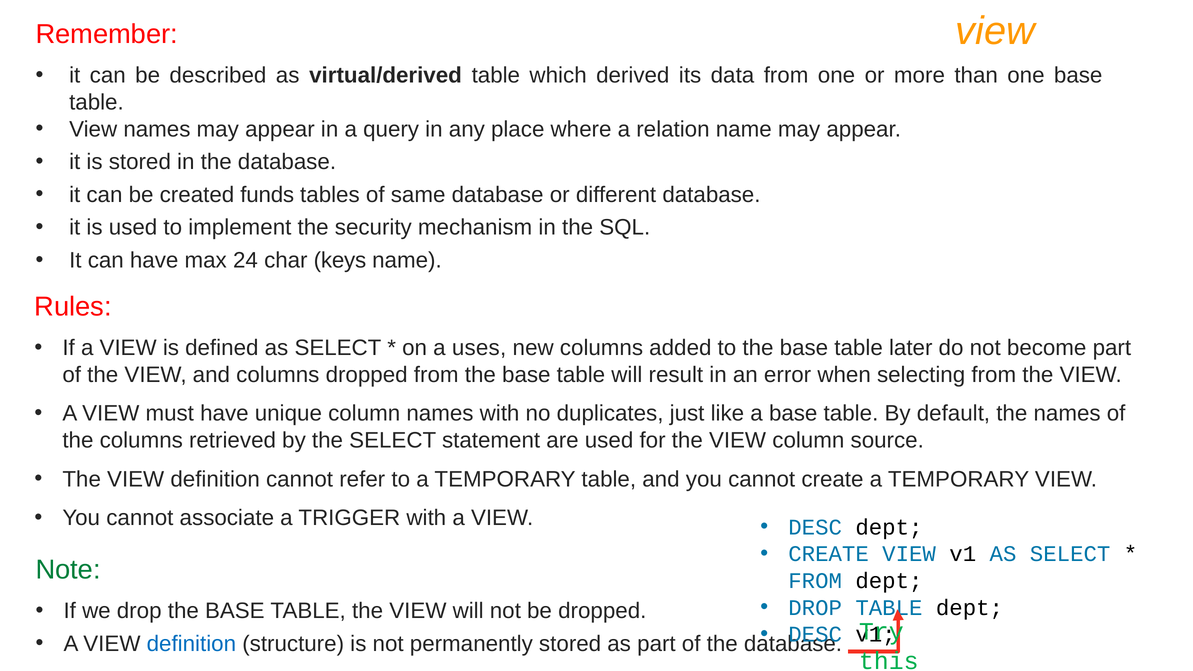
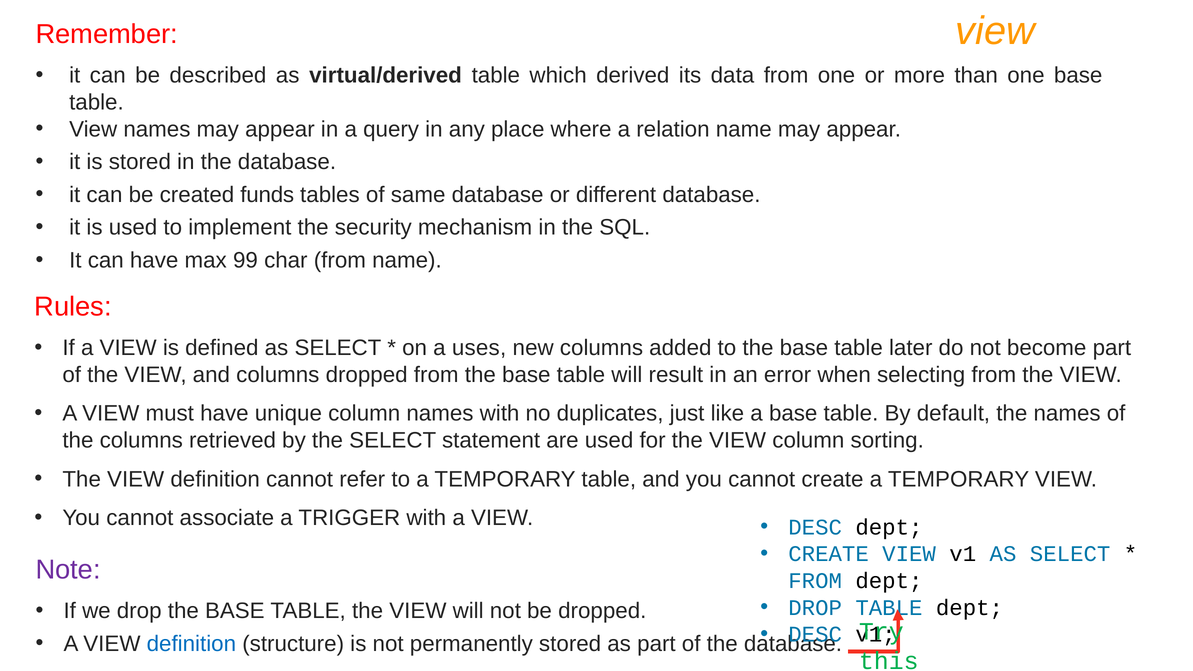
24: 24 -> 99
char keys: keys -> from
source: source -> sorting
Note colour: green -> purple
